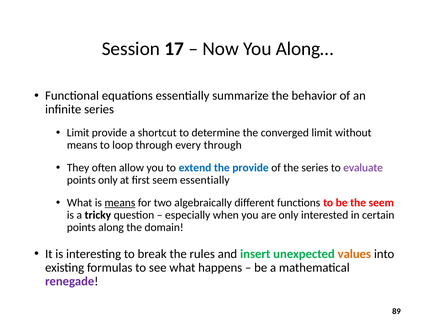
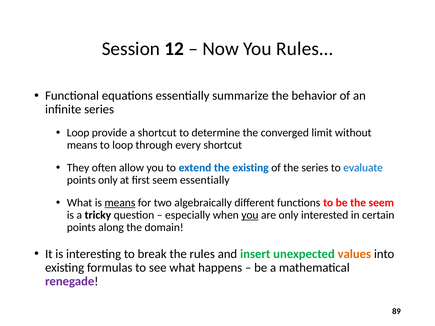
17: 17 -> 12
Along…: Along… -> Rules…
Limit at (78, 133): Limit -> Loop
every through: through -> shortcut
the provide: provide -> existing
evaluate colour: purple -> blue
you at (250, 215) underline: none -> present
